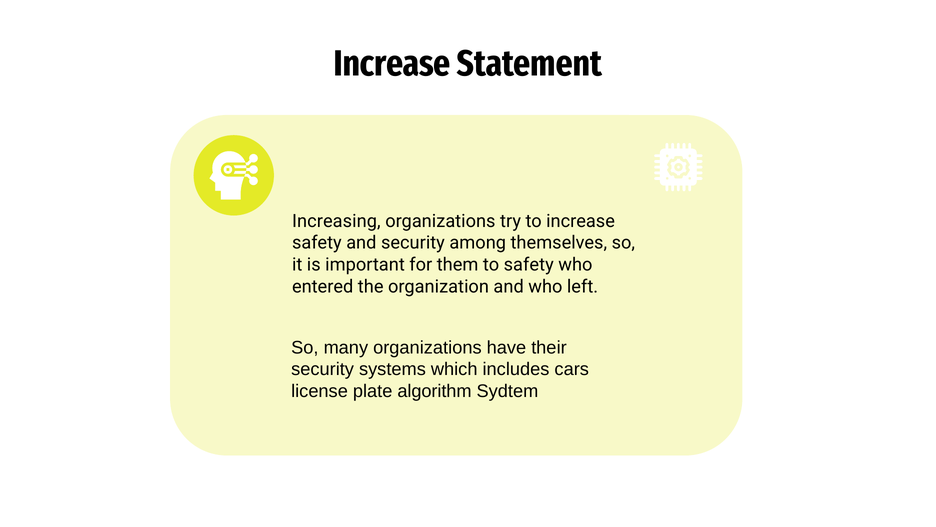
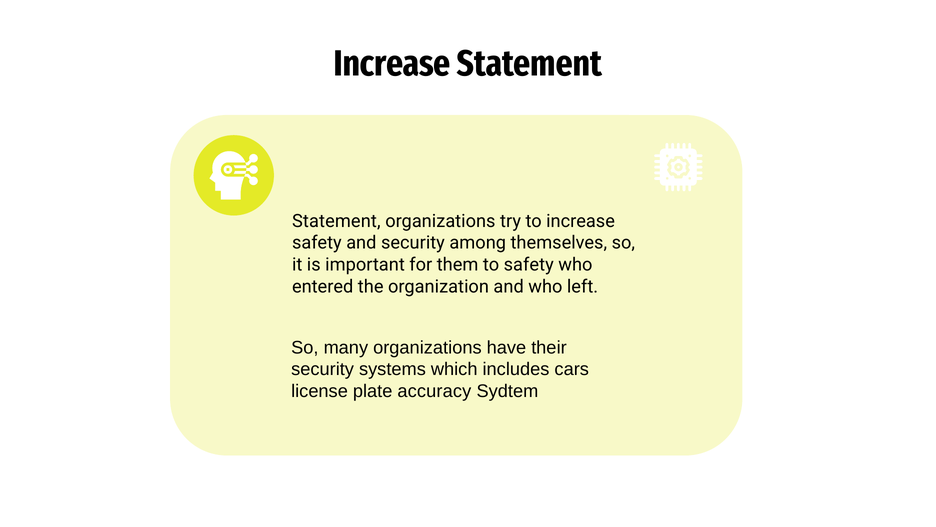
Increasing at (336, 221): Increasing -> Statement
algorithm: algorithm -> accuracy
